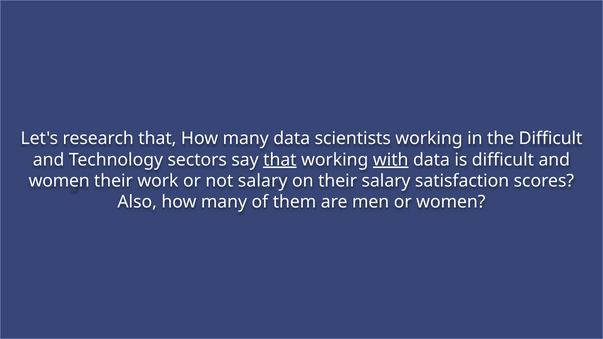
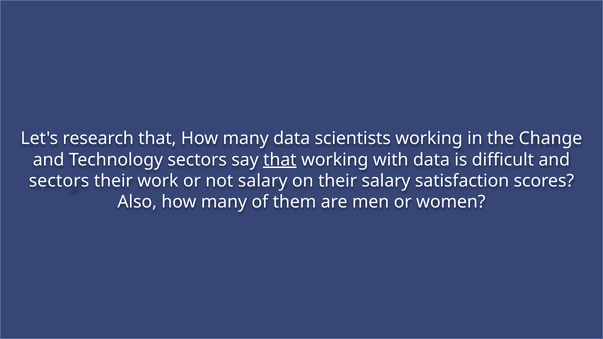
the Difficult: Difficult -> Change
with underline: present -> none
women at (59, 181): women -> sectors
